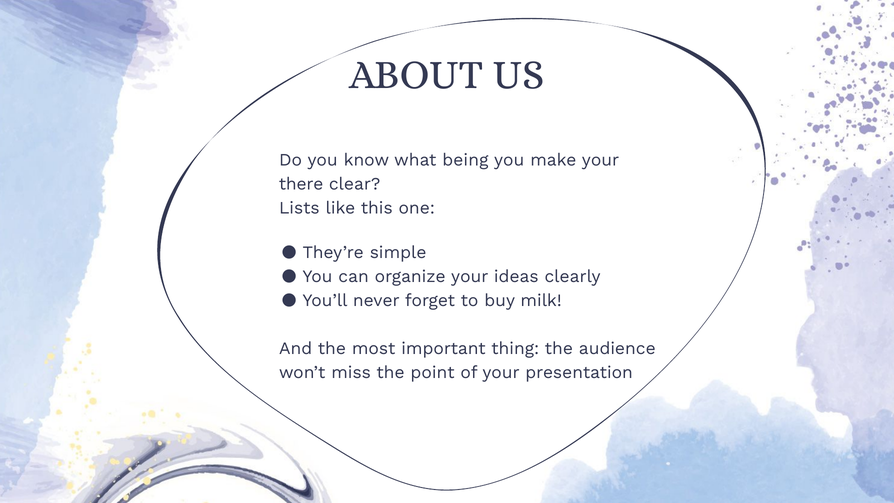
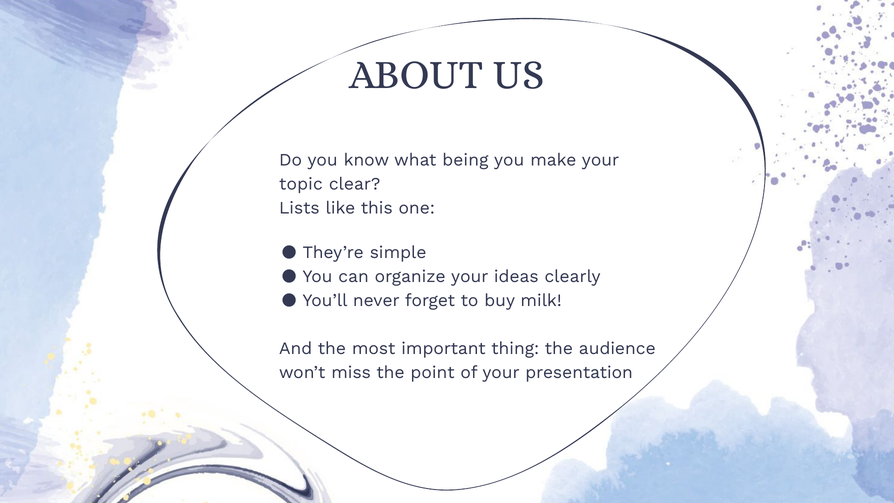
there: there -> topic
